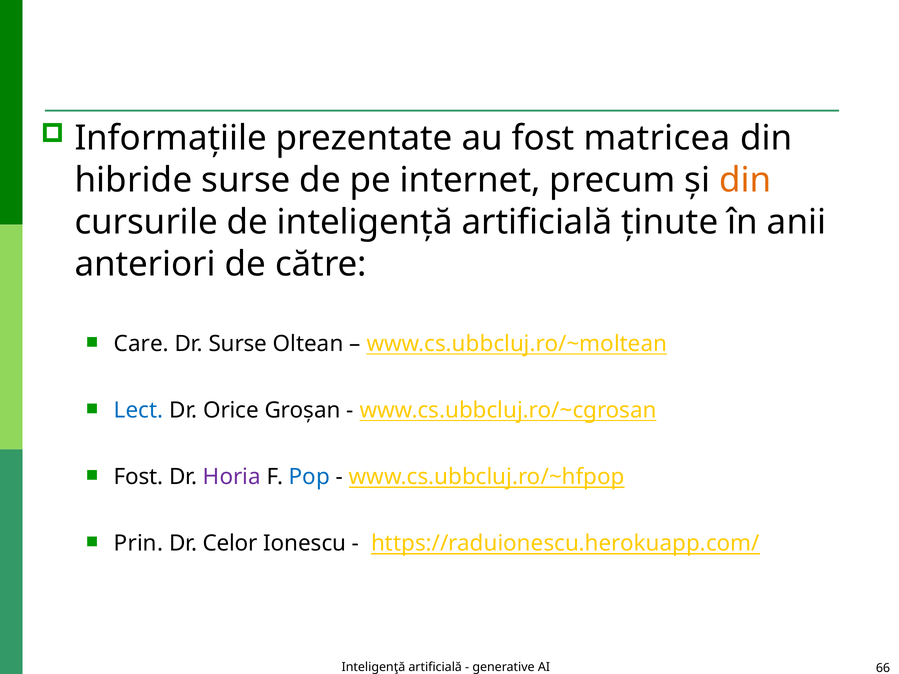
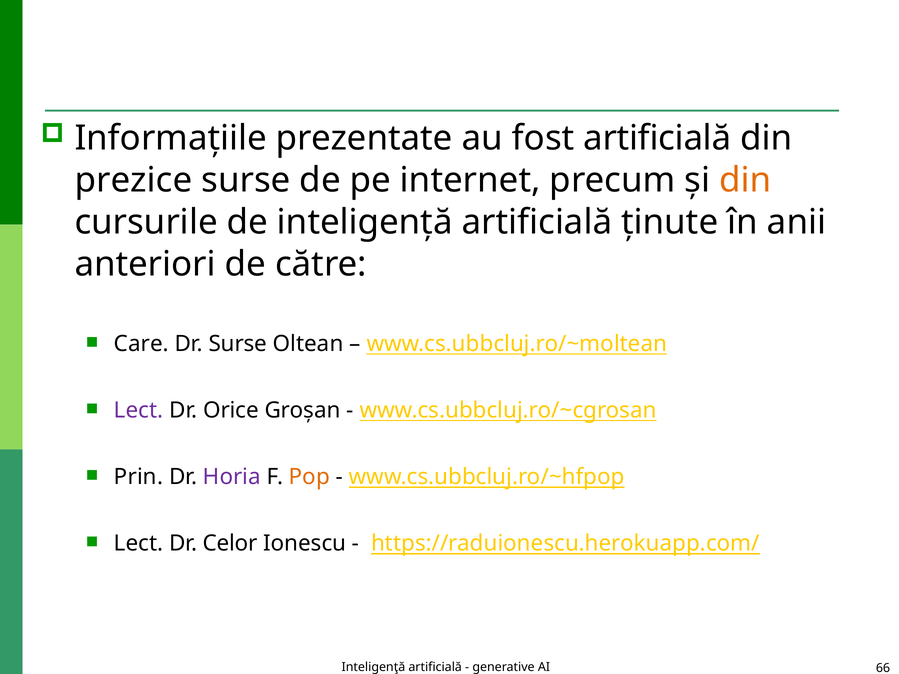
fost matricea: matricea -> artificială
hibride: hibride -> prezice
Lect at (139, 411) colour: blue -> purple
Fost at (139, 477): Fost -> Prin
Pop colour: blue -> orange
Prin at (138, 544): Prin -> Lect
